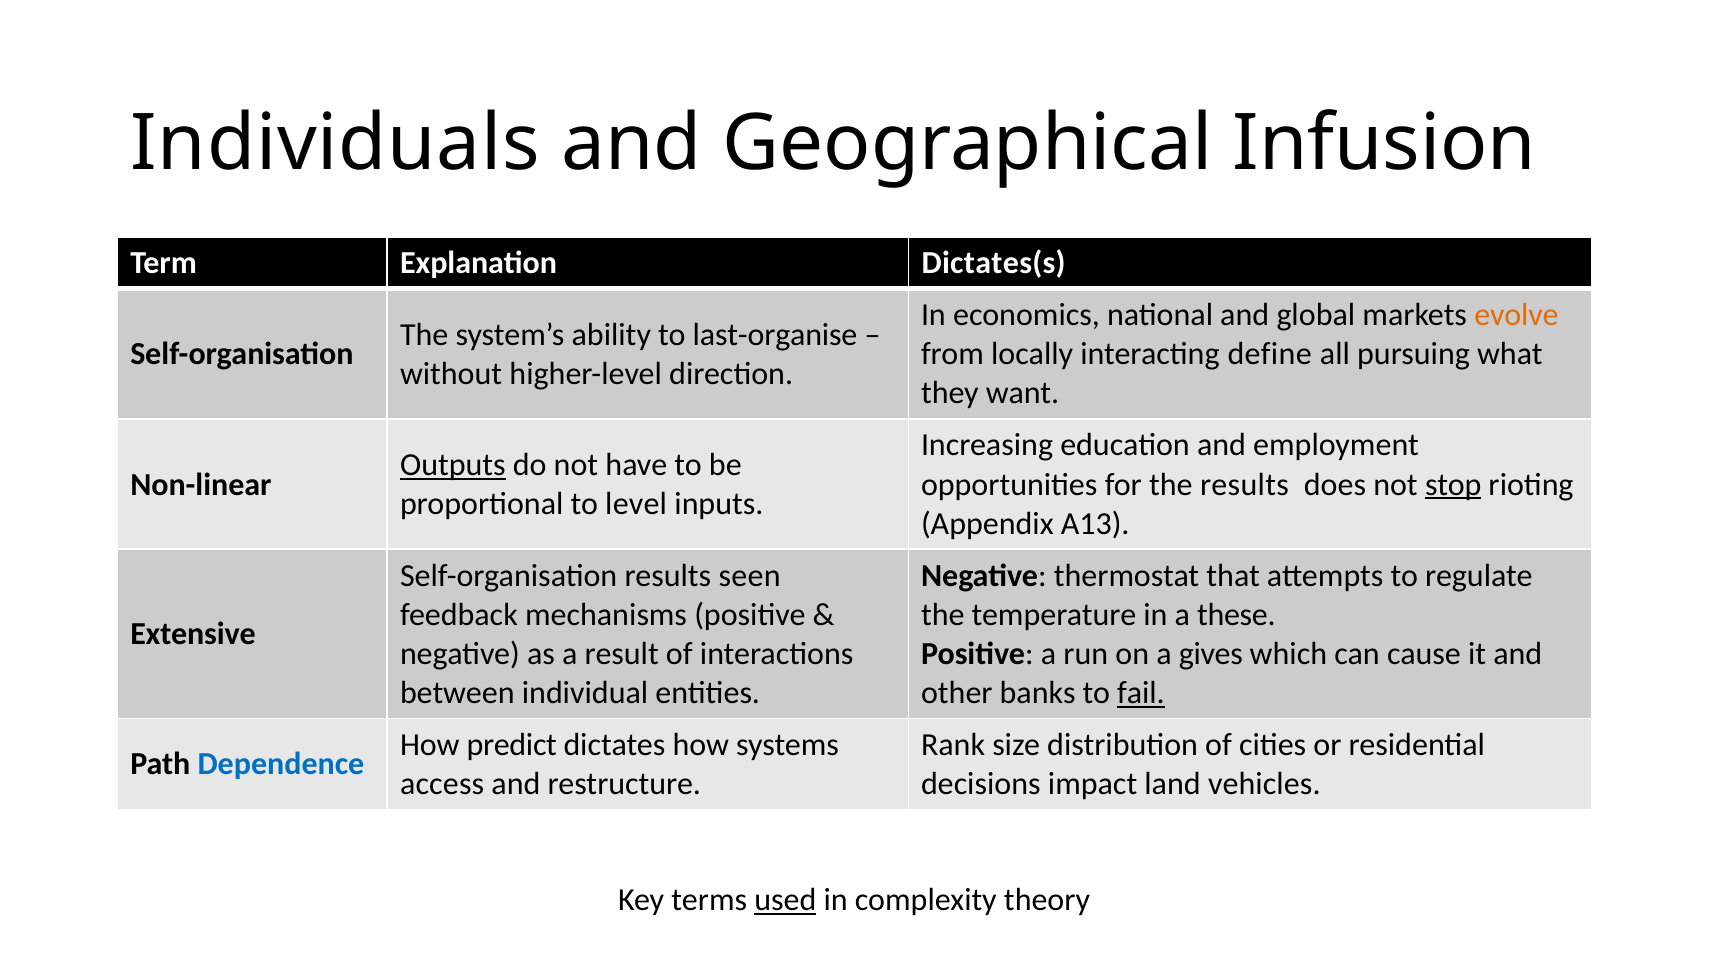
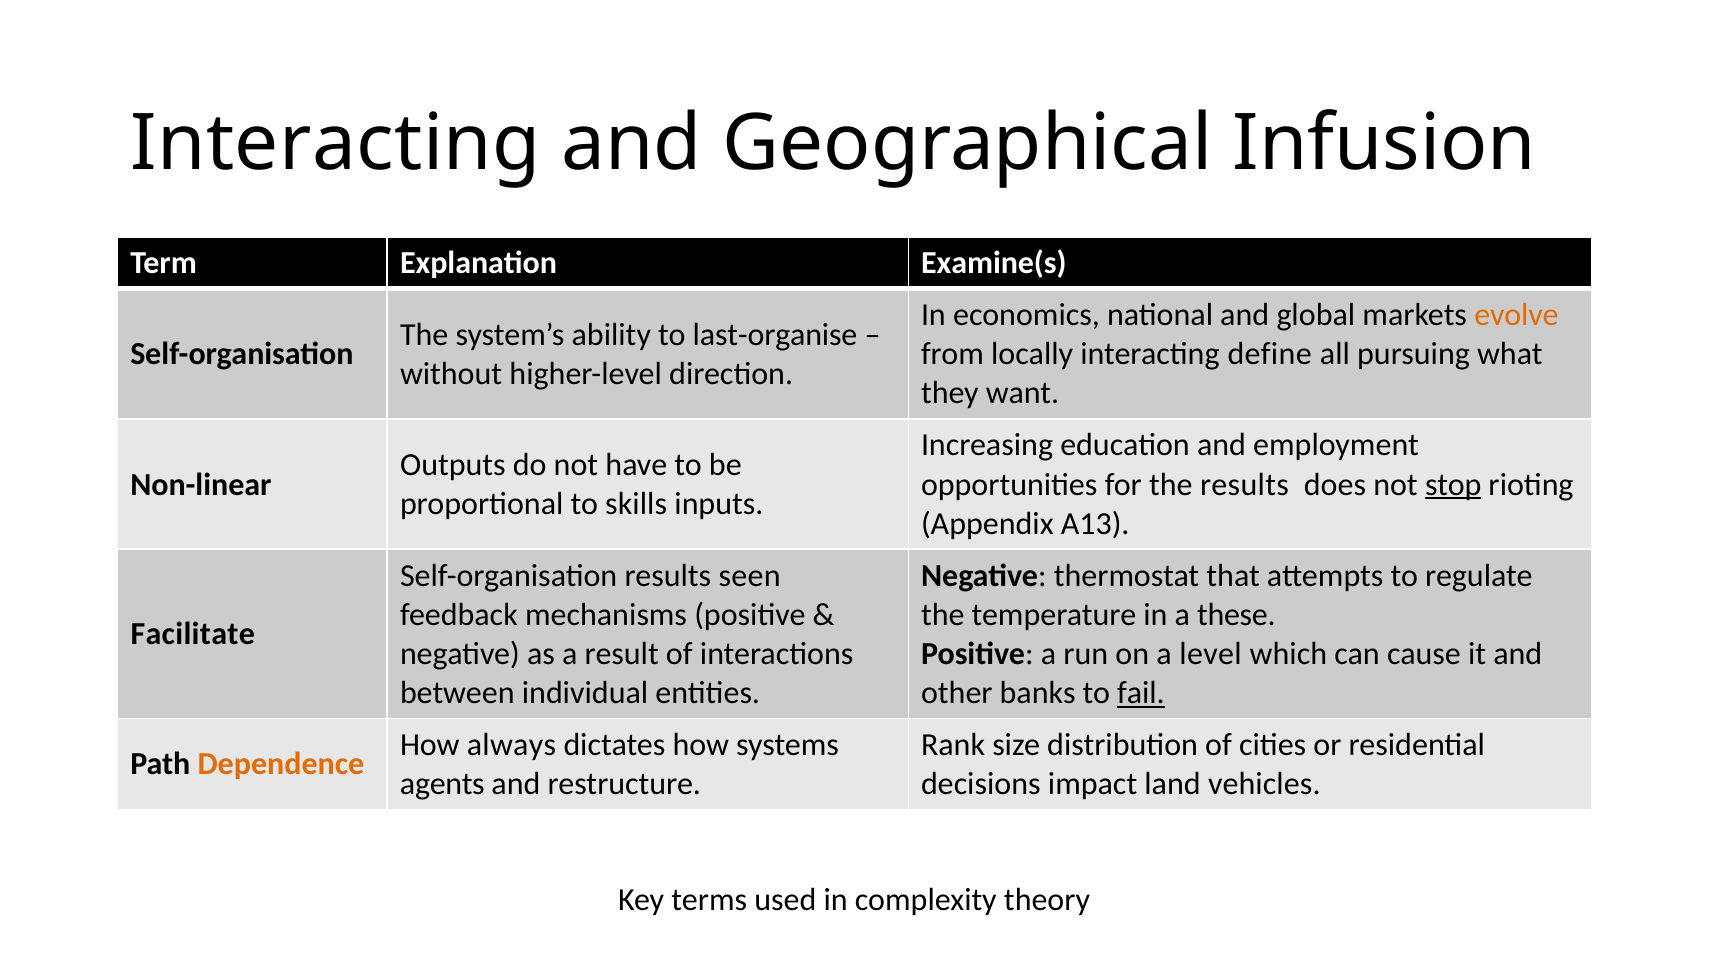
Individuals at (335, 144): Individuals -> Interacting
Dictates(s: Dictates(s -> Examine(s
Outputs underline: present -> none
level: level -> skills
Extensive: Extensive -> Facilitate
gives: gives -> level
predict: predict -> always
Dependence colour: blue -> orange
access: access -> agents
used underline: present -> none
